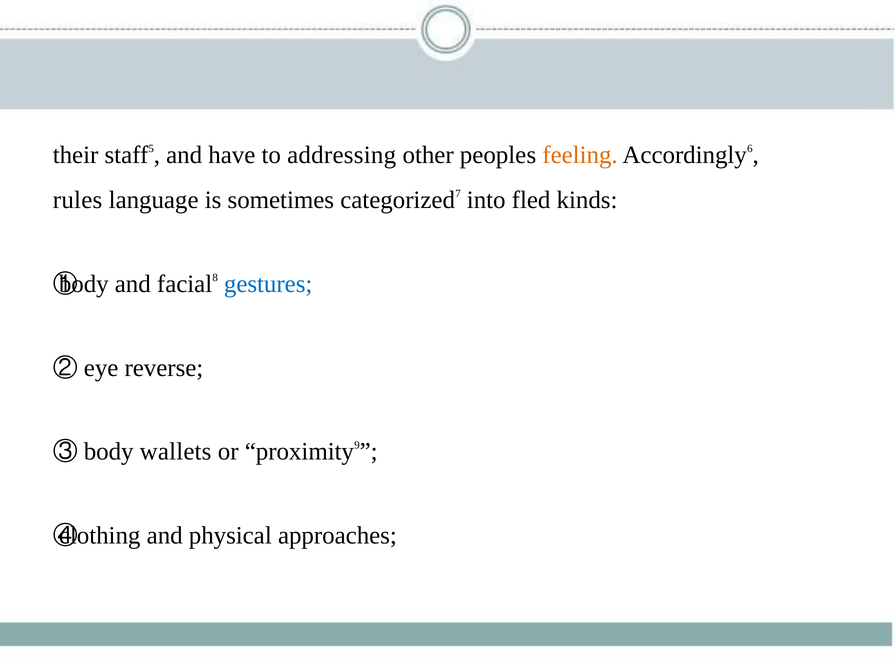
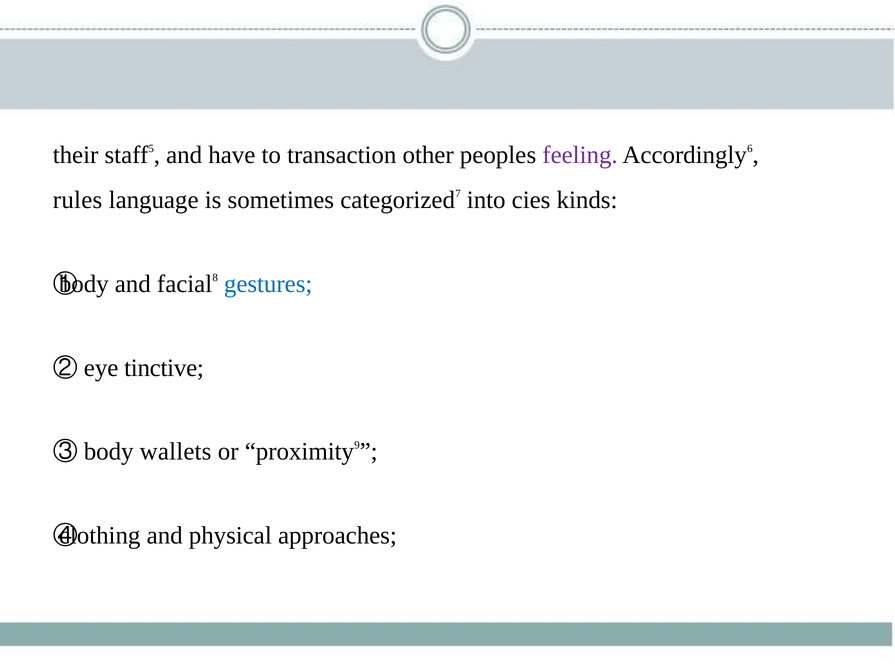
addressing: addressing -> transaction
feeling colour: orange -> purple
fled: fled -> cies
reverse: reverse -> tinctive
